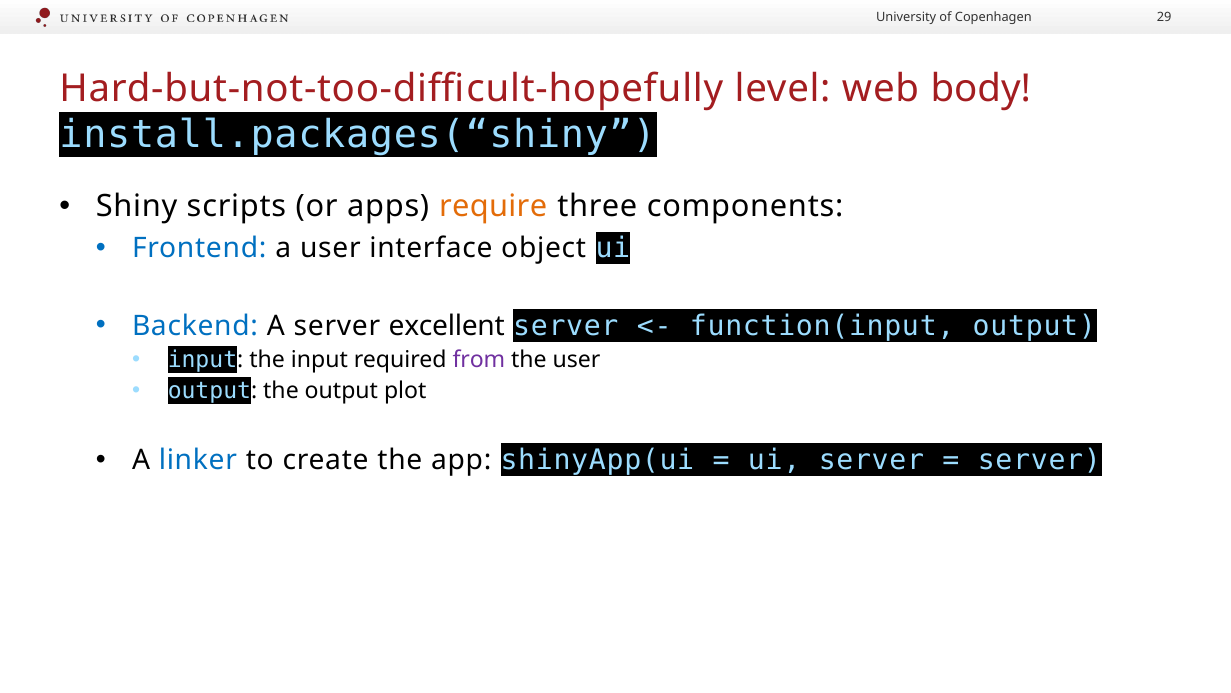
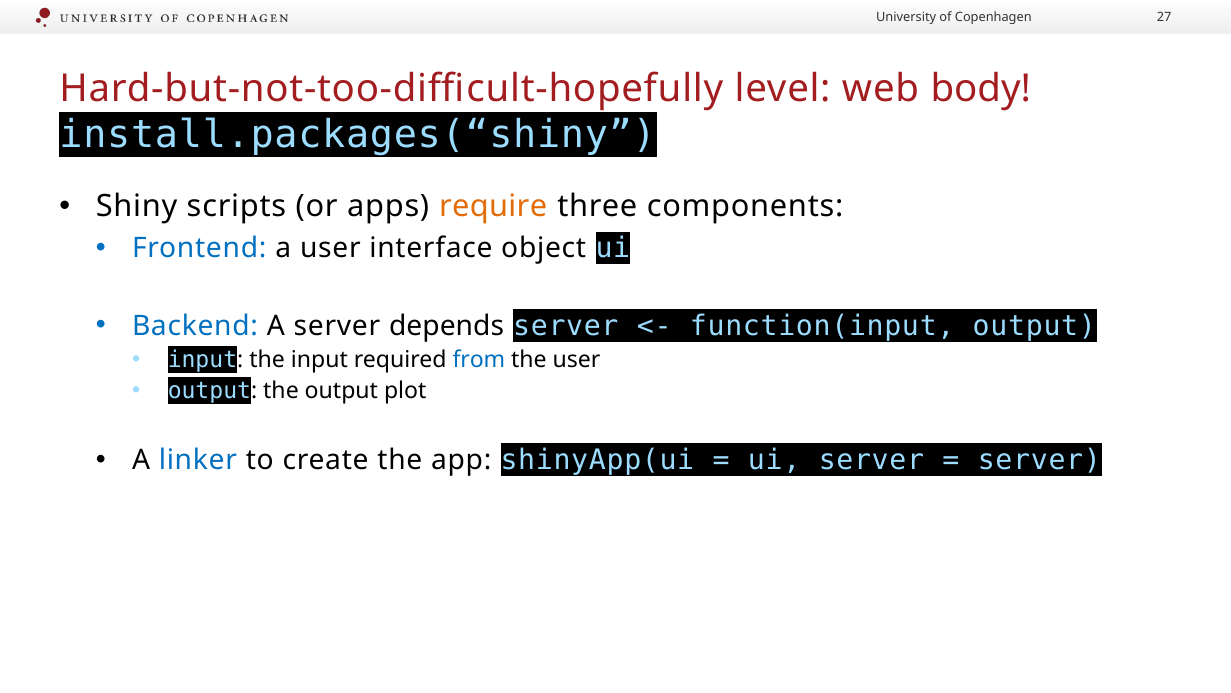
29: 29 -> 27
excellent: excellent -> depends
from colour: purple -> blue
